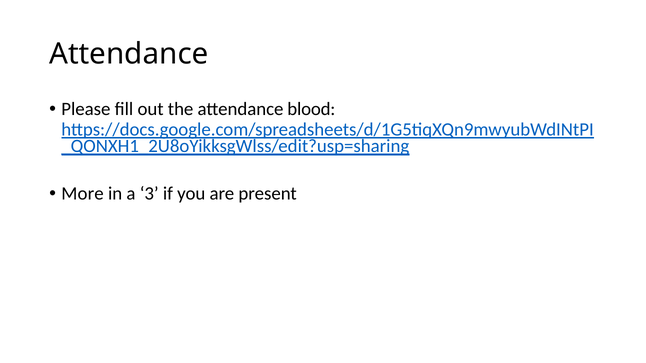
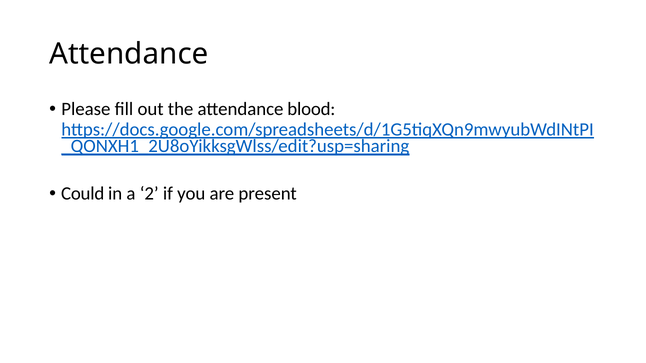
More: More -> Could
3: 3 -> 2
